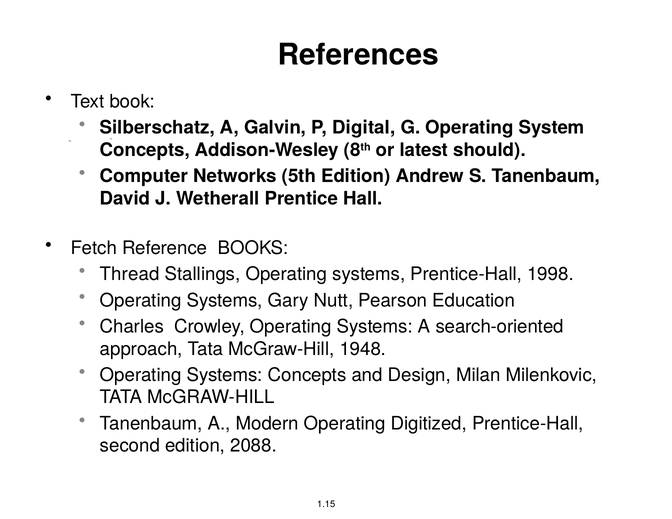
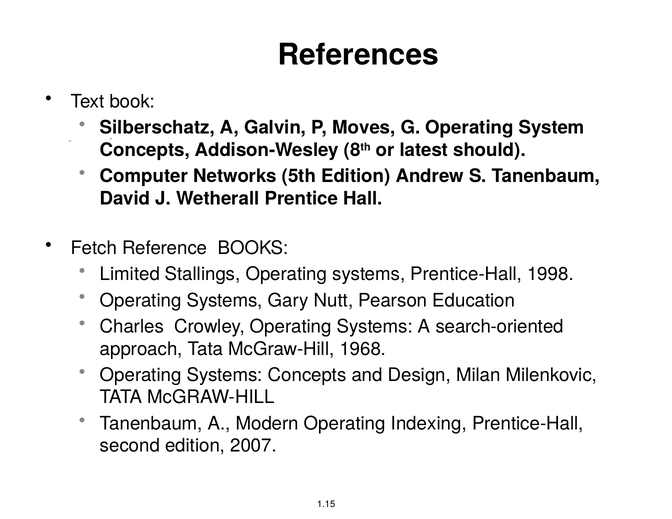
Digital: Digital -> Moves
Thread: Thread -> Limited
1948: 1948 -> 1968
Digitized: Digitized -> Indexing
2088: 2088 -> 2007
